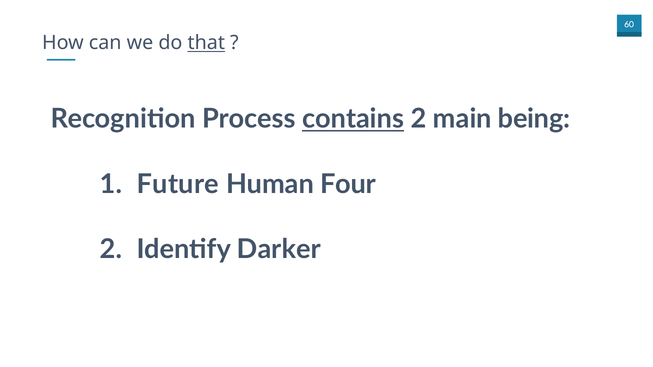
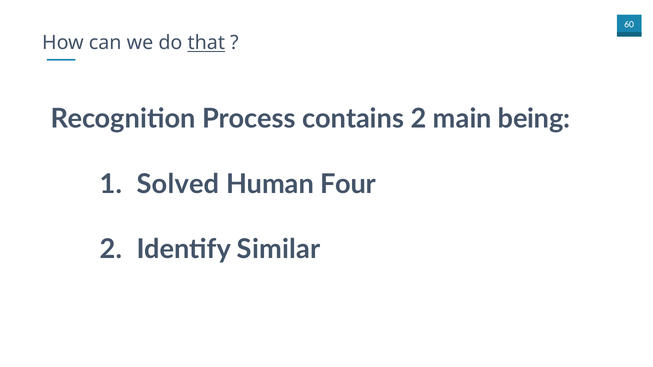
contains underline: present -> none
Future: Future -> Solved
Darker: Darker -> Similar
